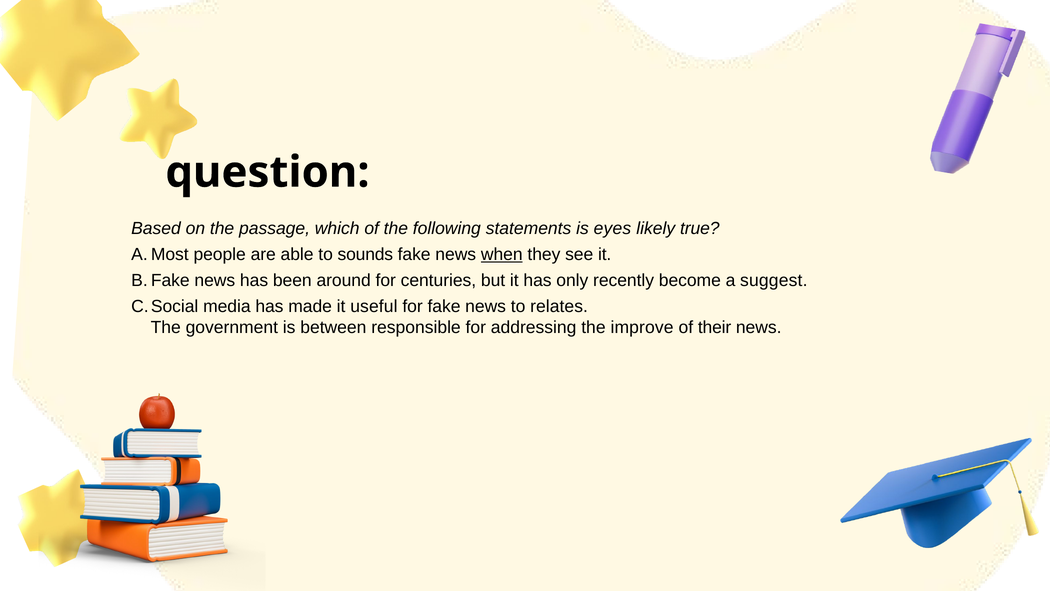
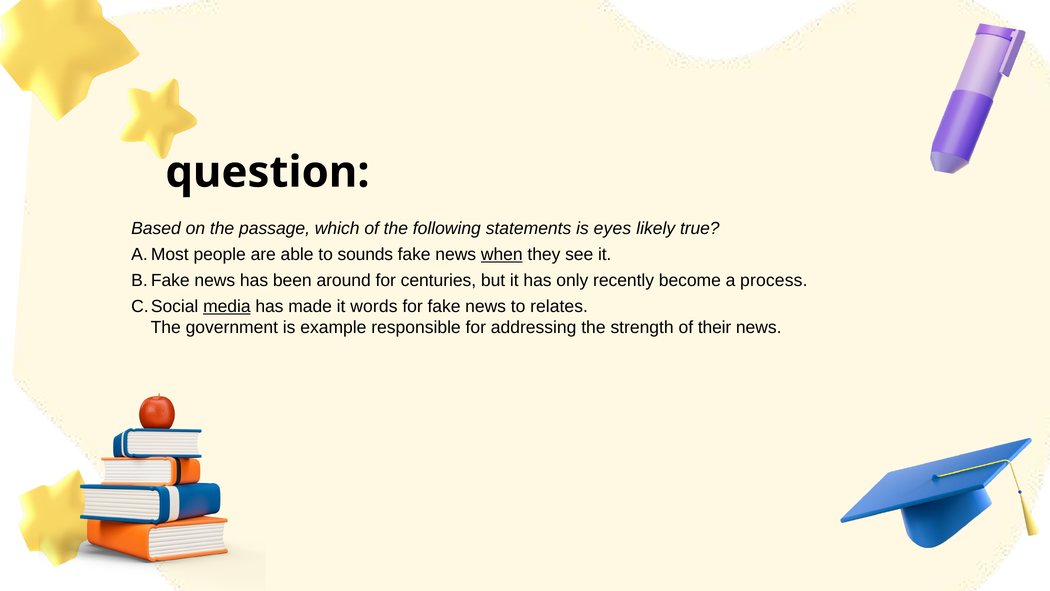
suggest: suggest -> process
media underline: none -> present
useful: useful -> words
between: between -> example
improve: improve -> strength
